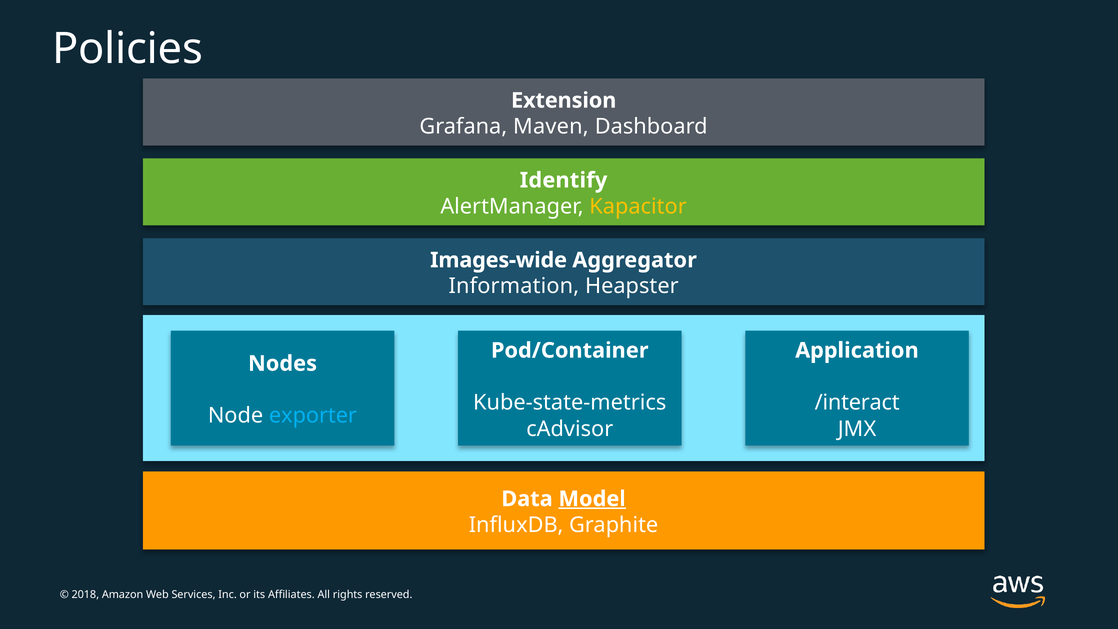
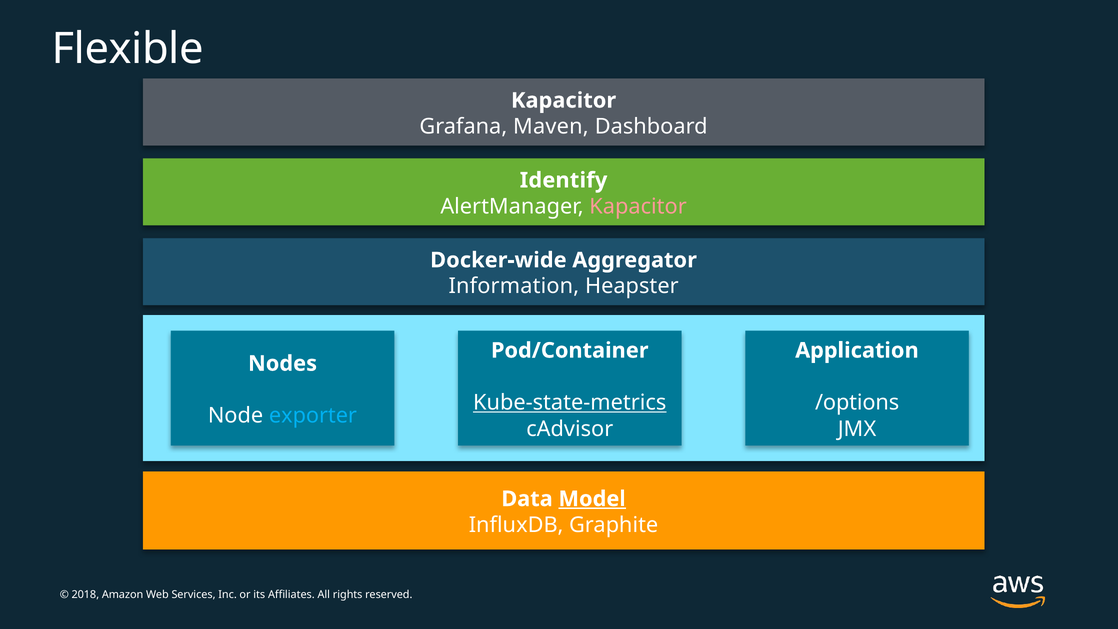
Policies: Policies -> Flexible
Extension at (564, 100): Extension -> Kapacitor
Kapacitor at (638, 206) colour: yellow -> pink
Images-wide: Images-wide -> Docker-wide
Kube-state-metrics underline: none -> present
/interact: /interact -> /options
